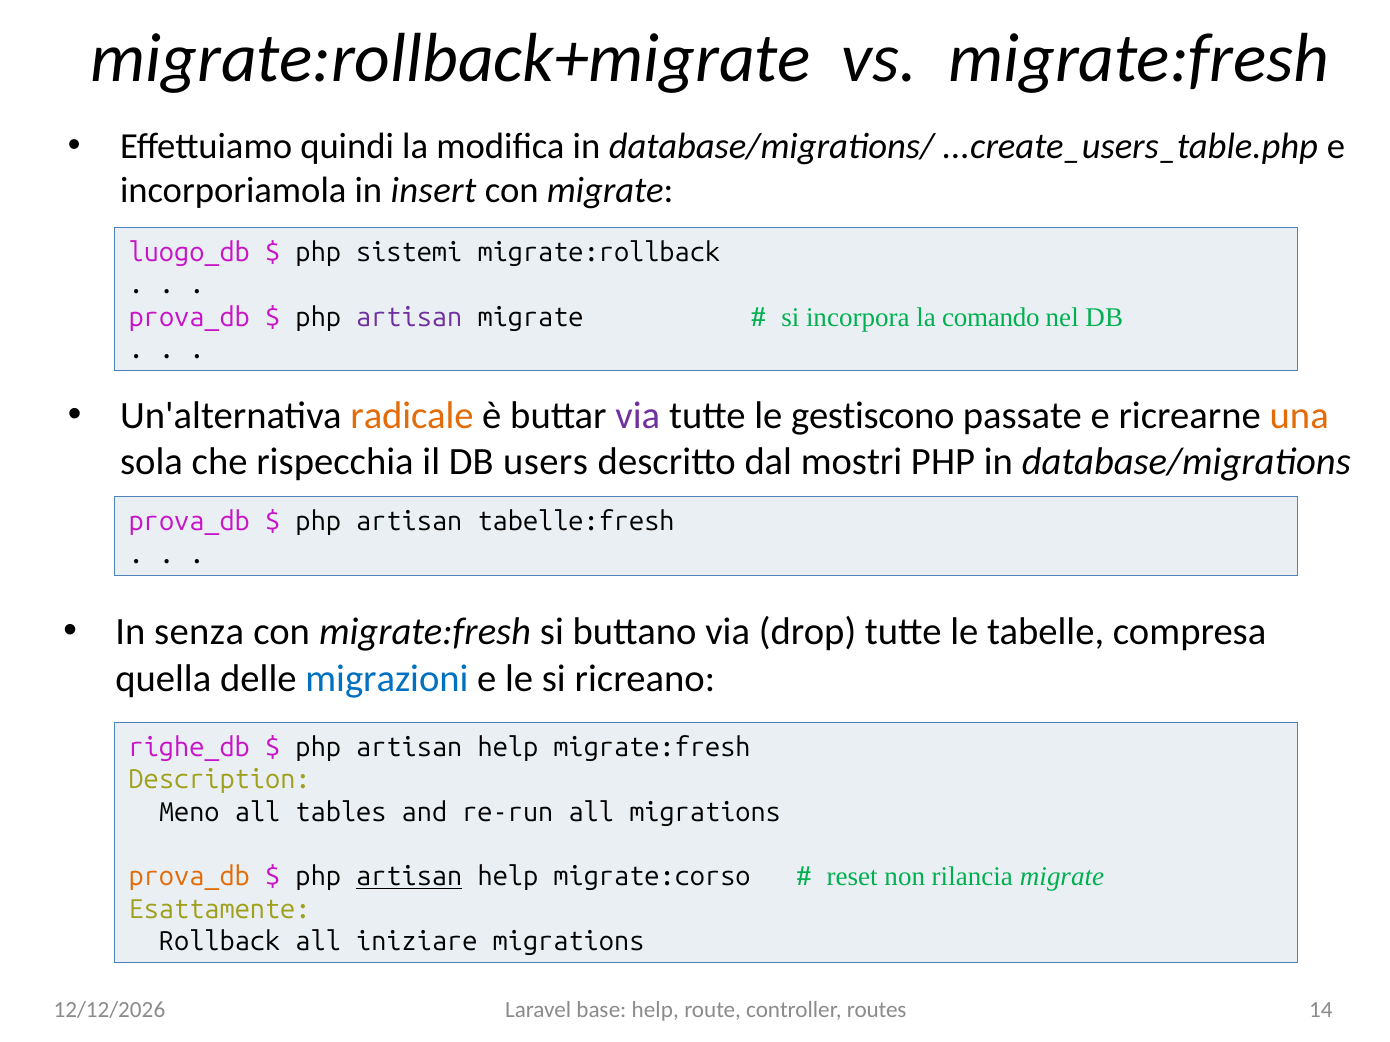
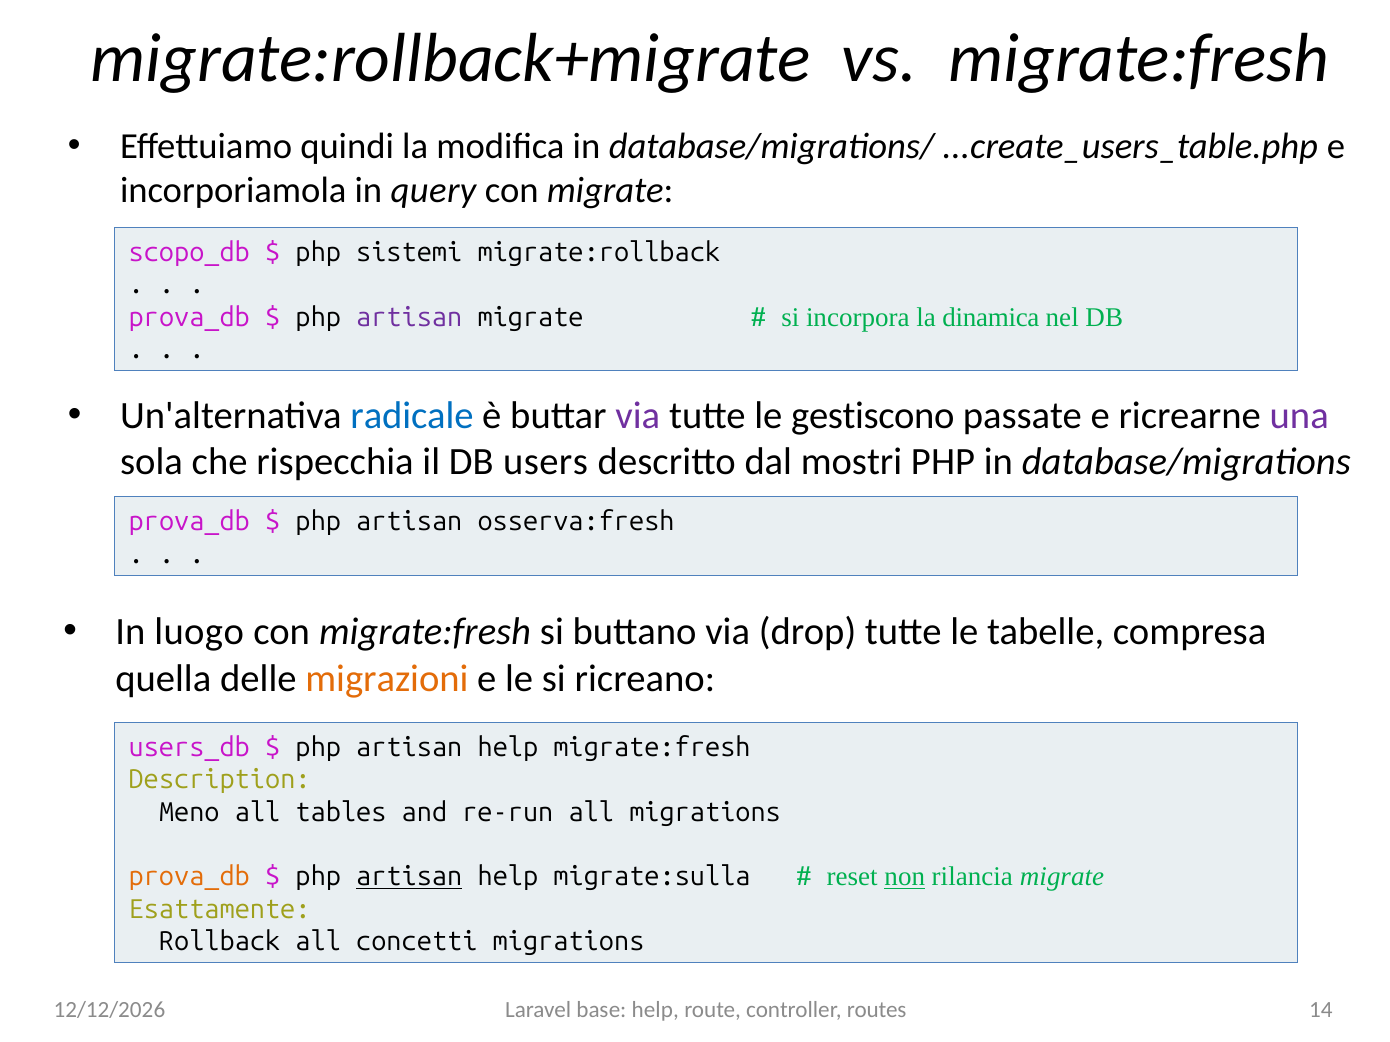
insert: insert -> query
luogo_db: luogo_db -> scopo_db
comando: comando -> dinamica
radicale colour: orange -> blue
una colour: orange -> purple
tabelle:fresh: tabelle:fresh -> osserva:fresh
senza: senza -> luogo
migrazioni colour: blue -> orange
righe_db: righe_db -> users_db
migrate:corso: migrate:corso -> migrate:sulla
non underline: none -> present
iniziare: iniziare -> concetti
